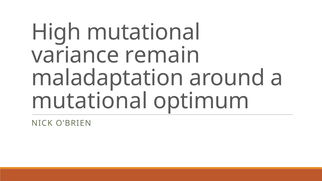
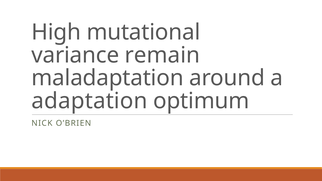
mutational at (89, 101): mutational -> adaptation
